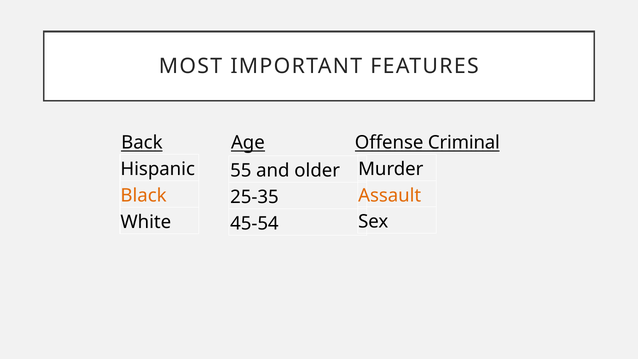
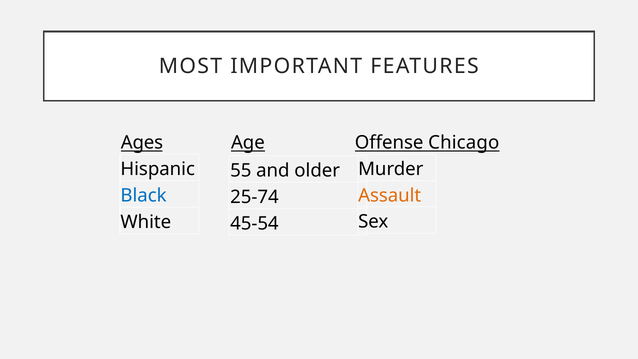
Back: Back -> Ages
Criminal: Criminal -> Chicago
Black colour: orange -> blue
25-35: 25-35 -> 25-74
